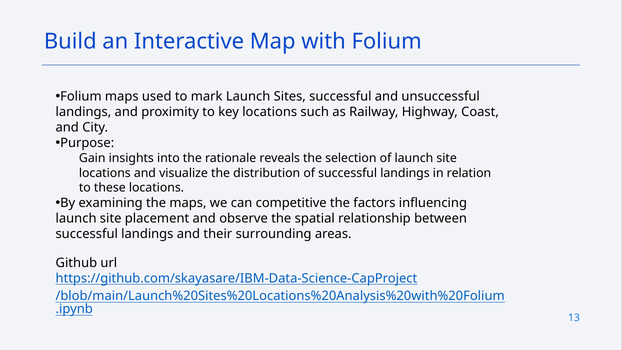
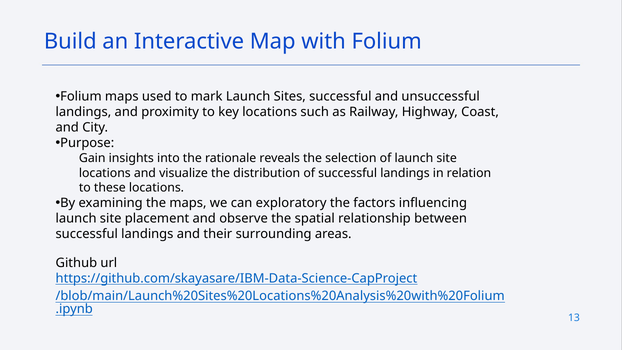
competitive: competitive -> exploratory
